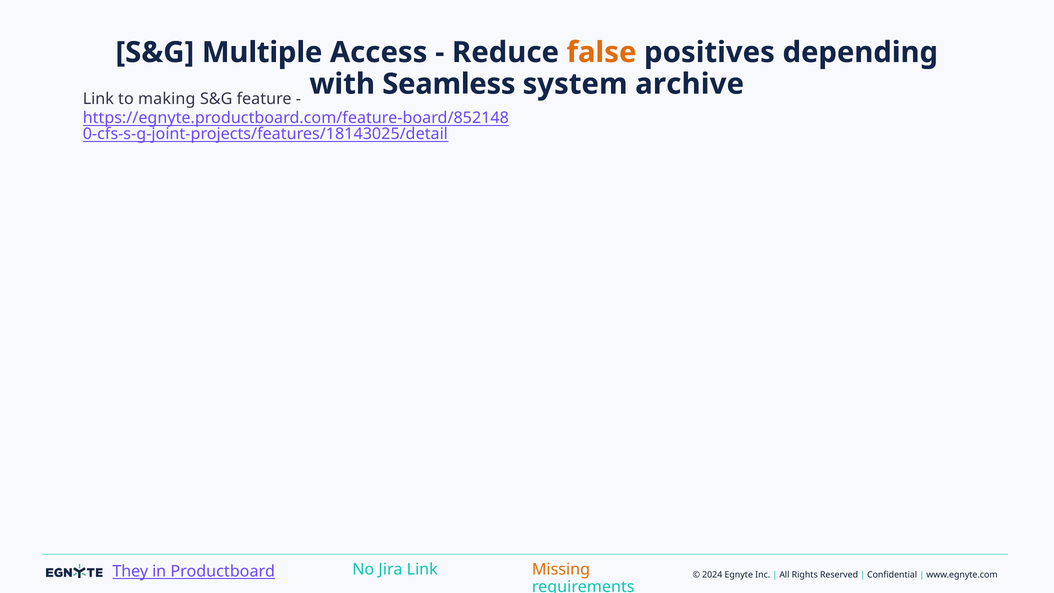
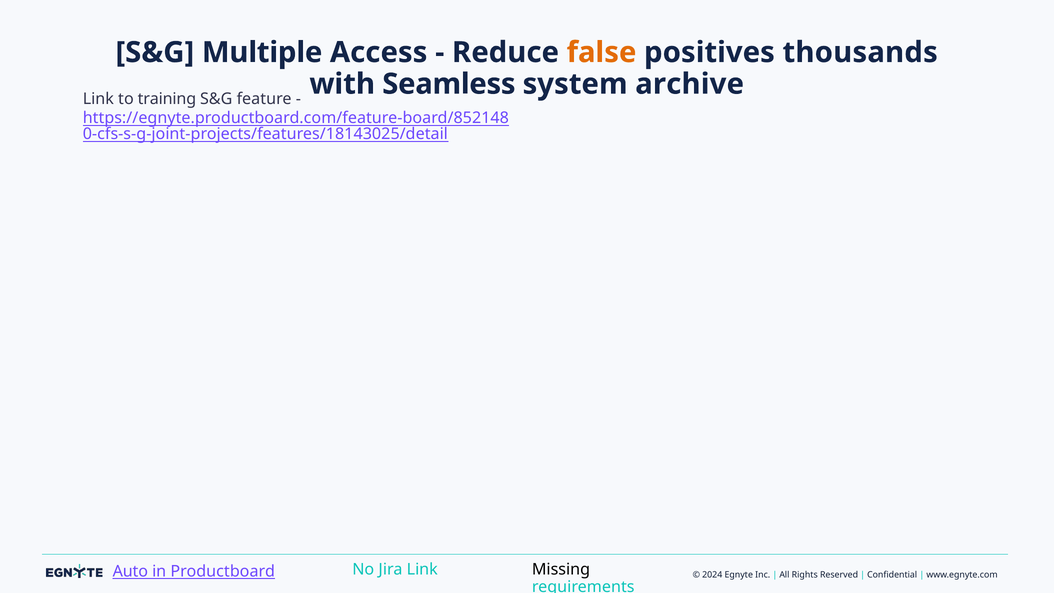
depending: depending -> thousands
making: making -> training
They: They -> Auto
Missing colour: orange -> black
